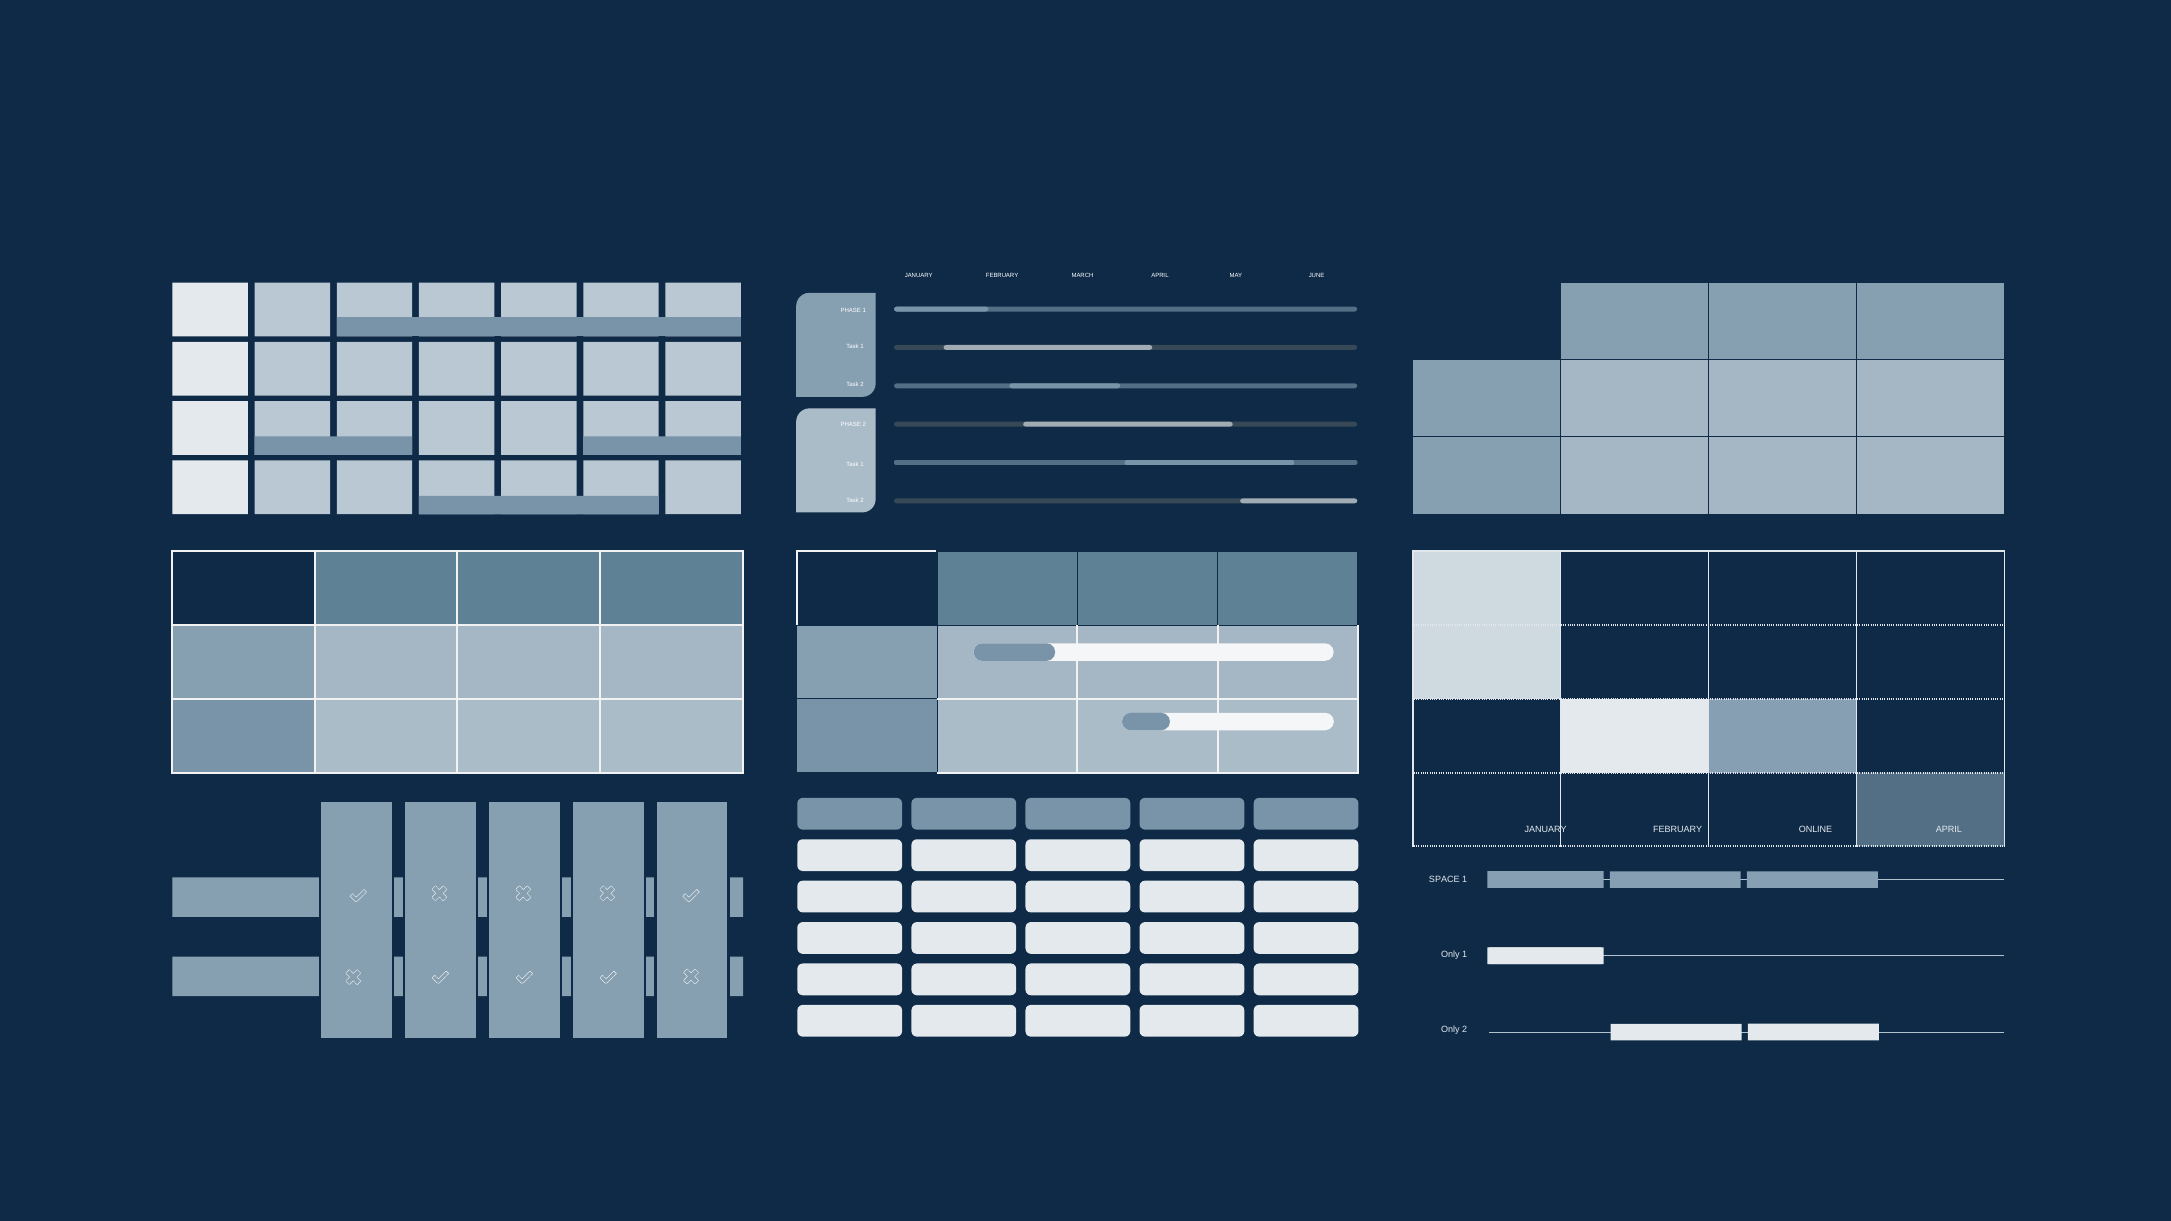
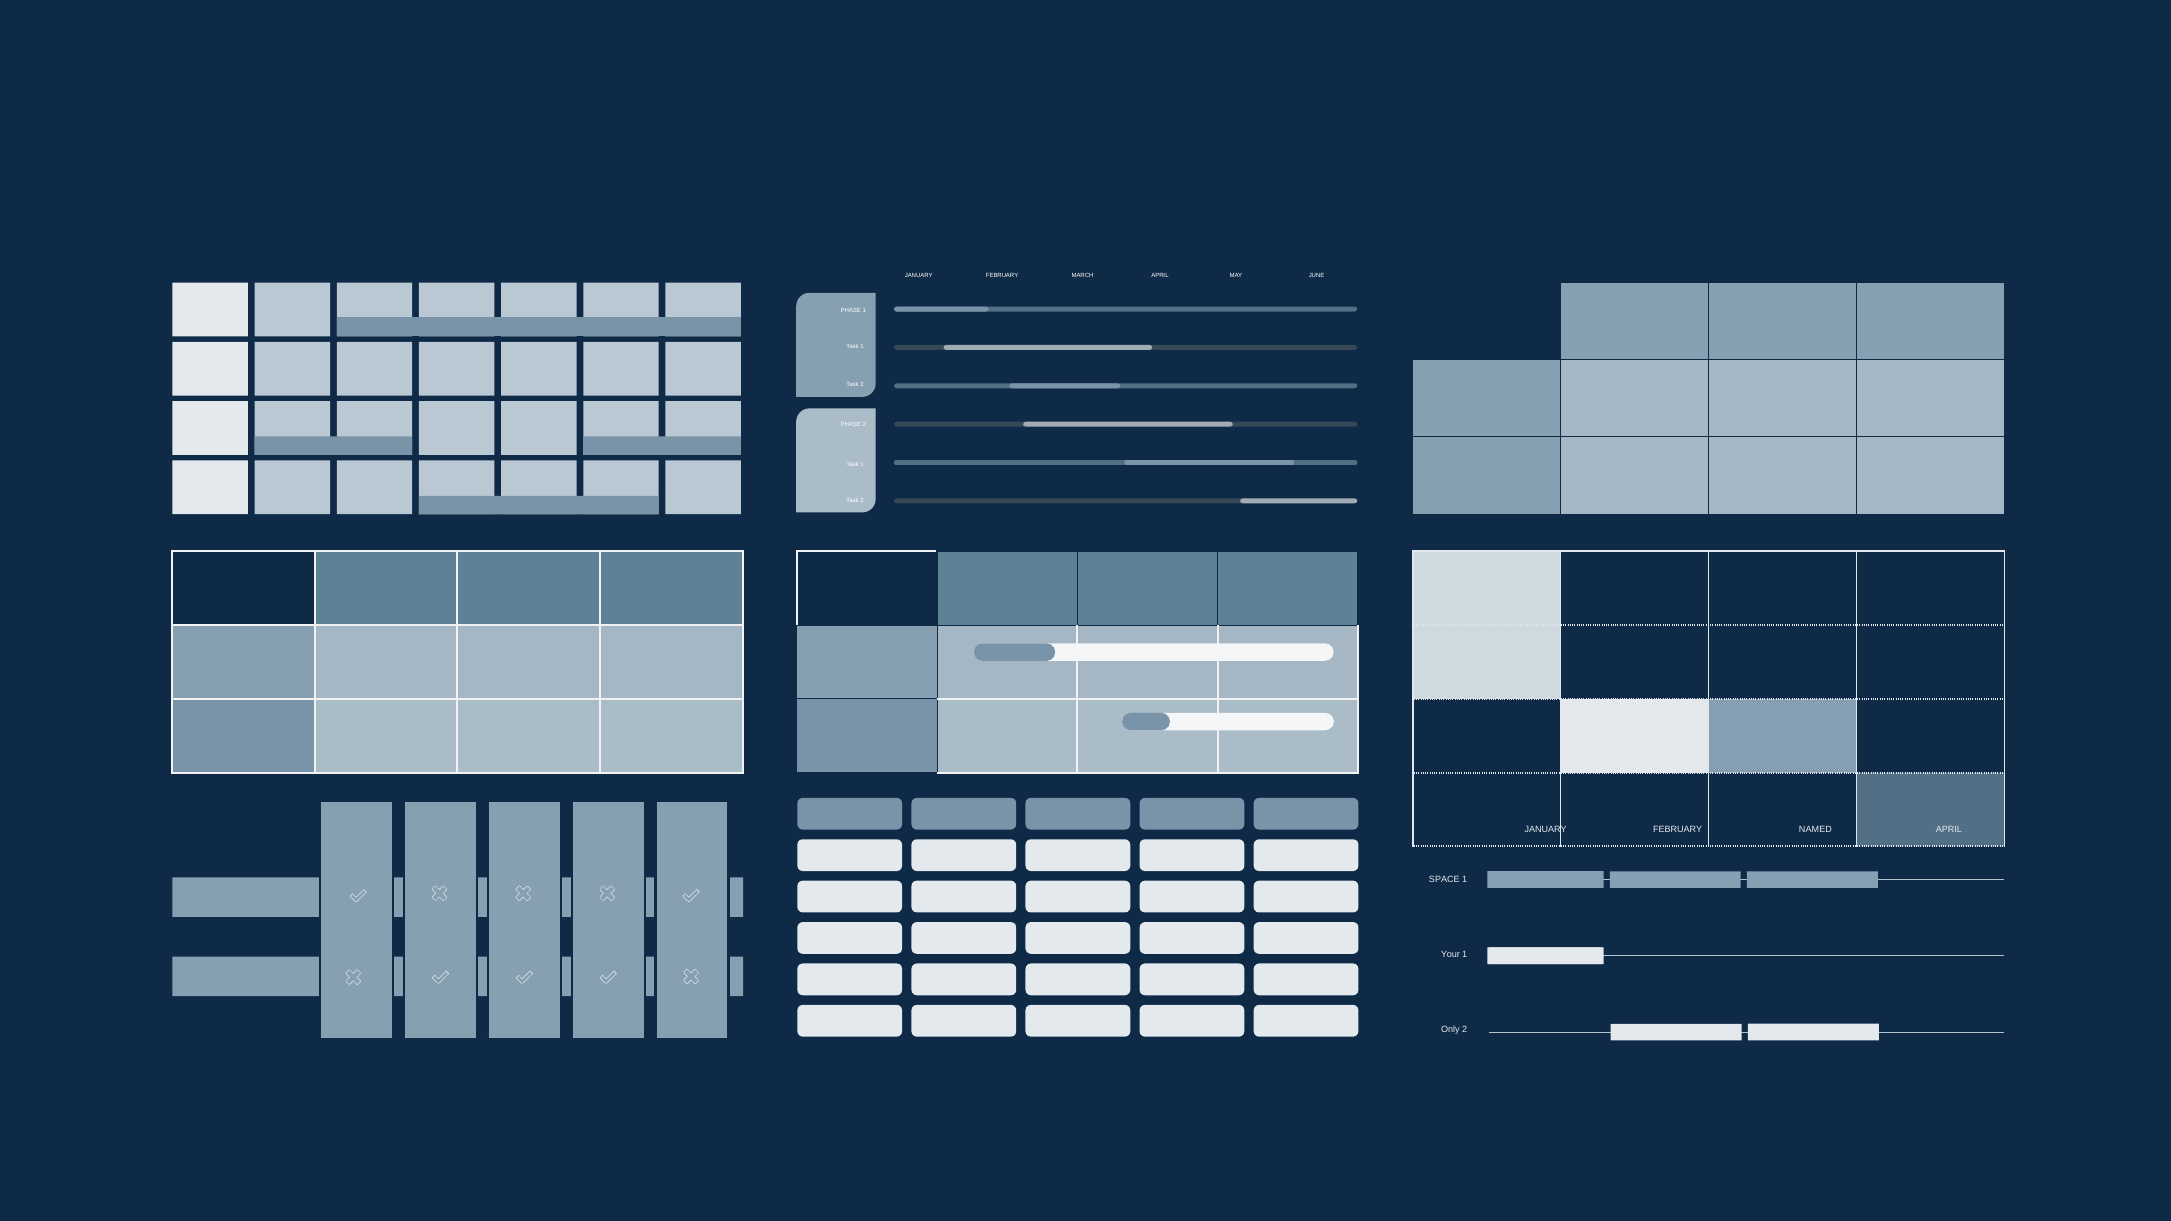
ONLINE: ONLINE -> NAMED
Only at (1450, 955): Only -> Your
